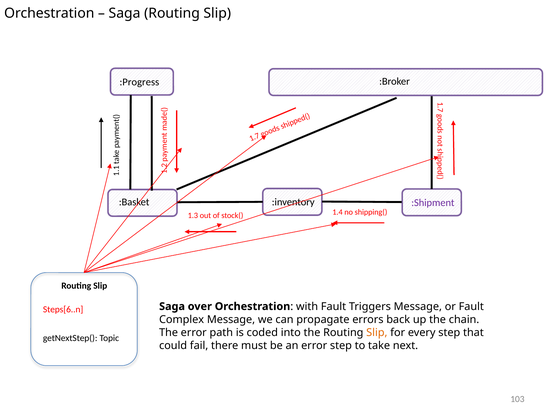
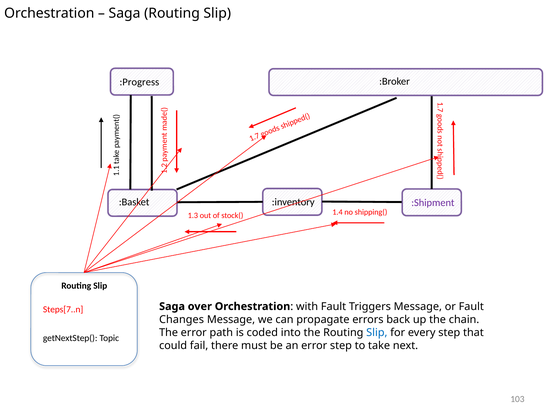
Steps[6..n: Steps[6..n -> Steps[7..n
Complex: Complex -> Changes
Slip at (377, 333) colour: orange -> blue
